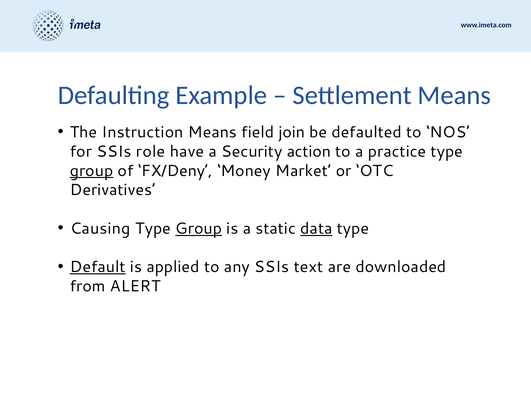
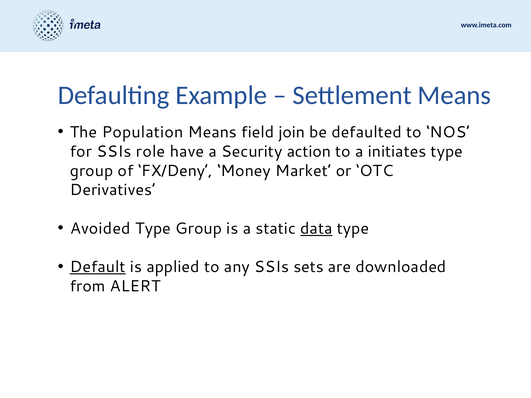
Instruction: Instruction -> Population
practice: practice -> initiates
group at (92, 171) underline: present -> none
Causing: Causing -> Avoided
Group at (199, 229) underline: present -> none
text: text -> sets
